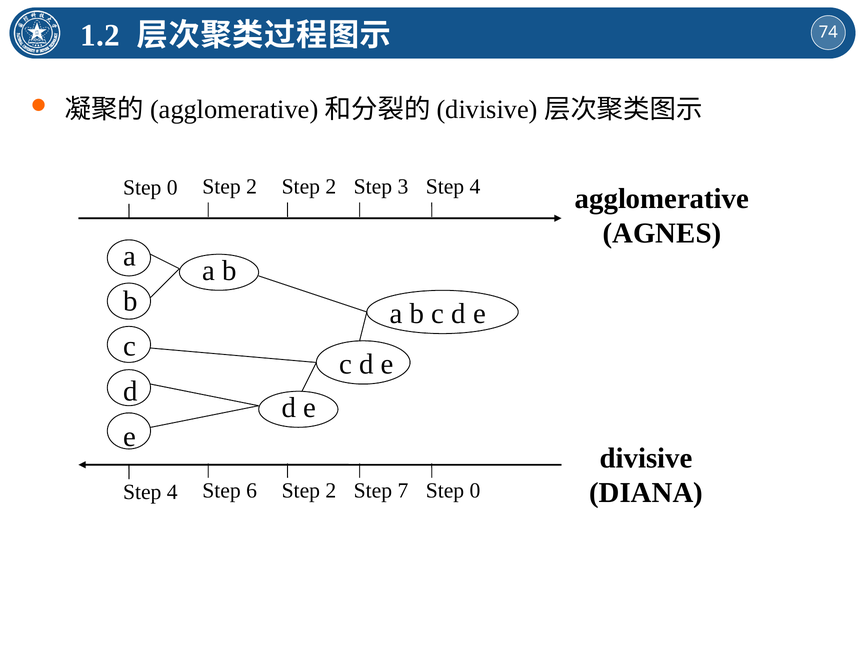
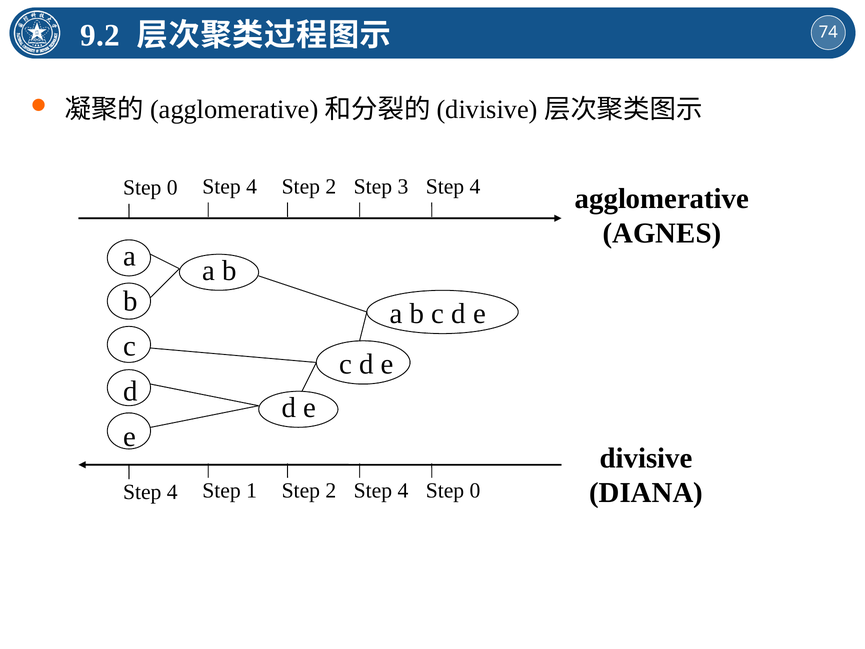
1.2: 1.2 -> 9.2
0 Step 2: 2 -> 4
6: 6 -> 1
2 Step 7: 7 -> 4
